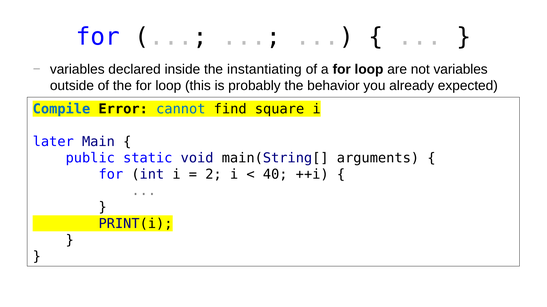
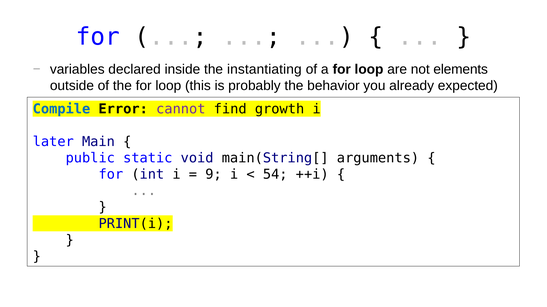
not variables: variables -> elements
cannot colour: blue -> purple
square: square -> growth
2: 2 -> 9
40: 40 -> 54
